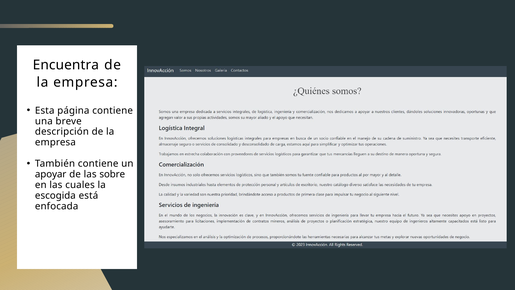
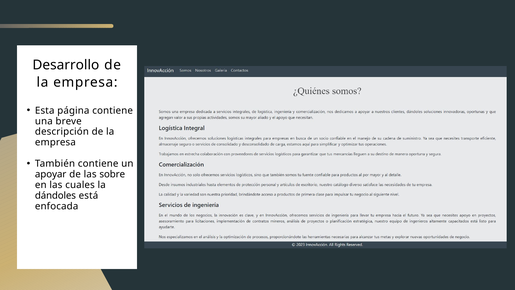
Encuentra: Encuentra -> Desarrollo
escogida: escogida -> dándoles
